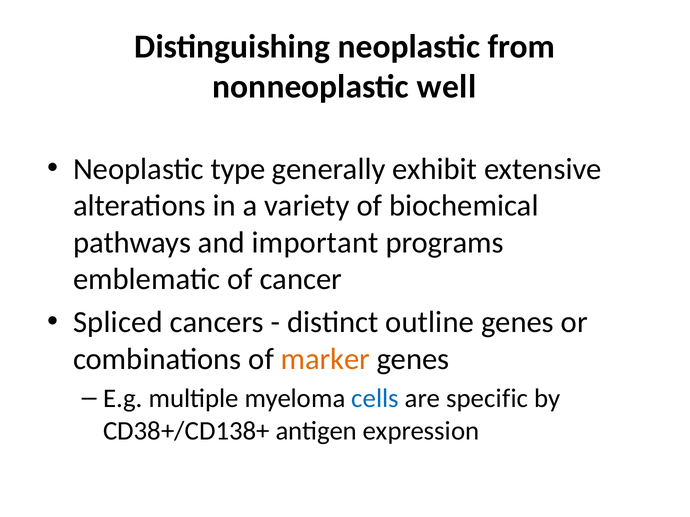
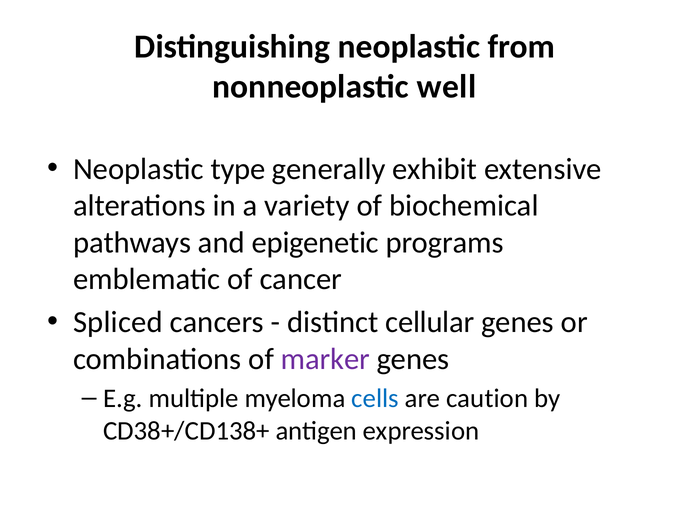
important: important -> epigenetic
outline: outline -> cellular
marker colour: orange -> purple
specific: specific -> caution
